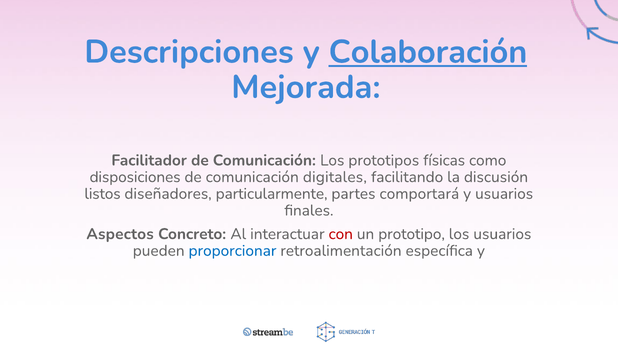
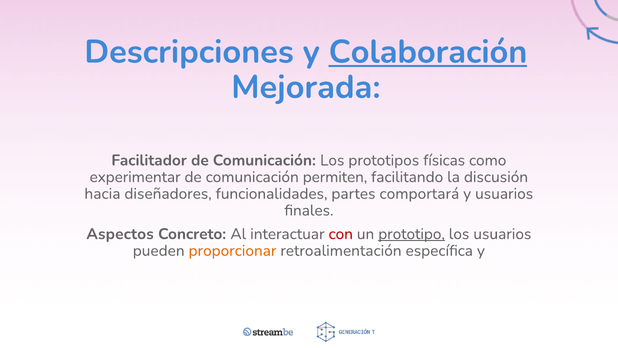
disposiciones: disposiciones -> experimentar
digitales: digitales -> permiten
listos: listos -> hacia
particularmente: particularmente -> funcionalidades
prototipo underline: none -> present
proporcionar colour: blue -> orange
